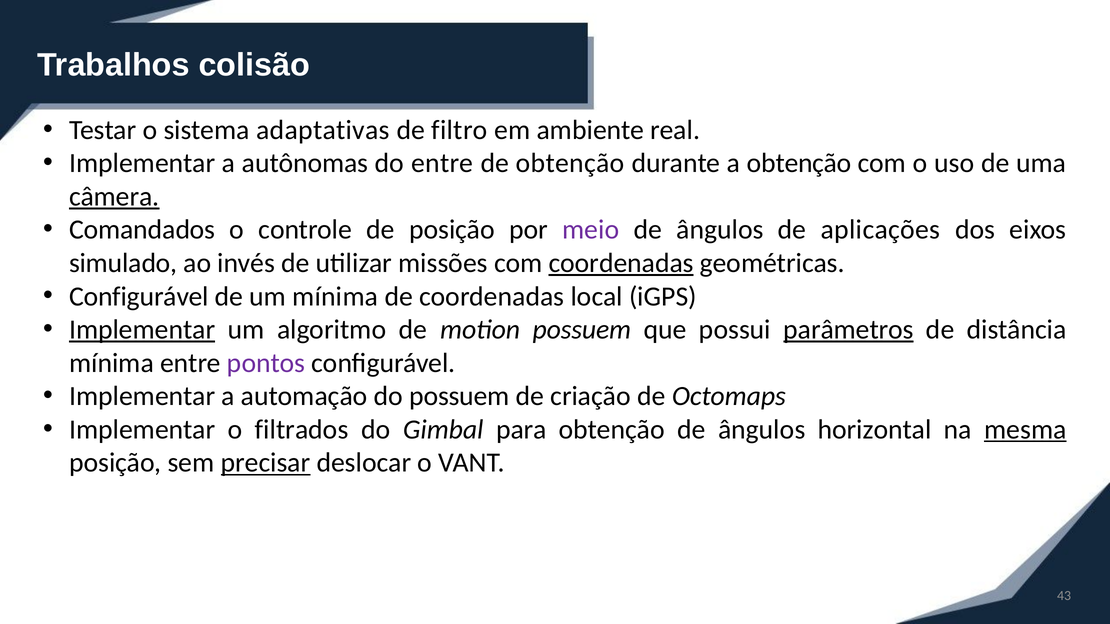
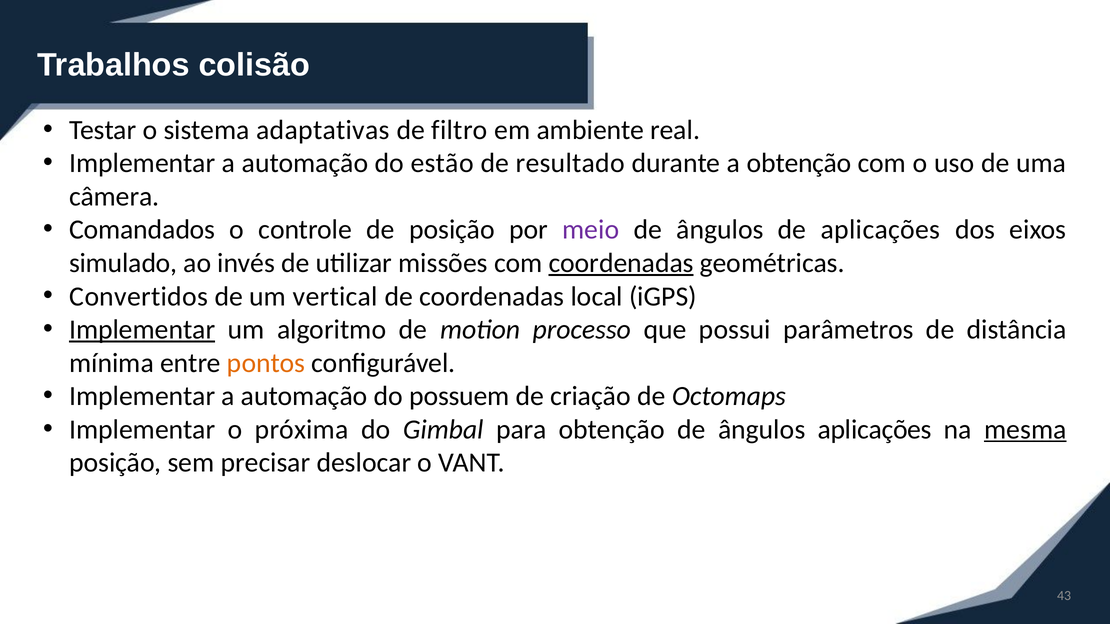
autônomas at (305, 163): autônomas -> automação
do entre: entre -> estão
de obtenção: obtenção -> resultado
câmera underline: present -> none
Configurável at (139, 297): Configurável -> Convertidos
um mínima: mínima -> vertical
motion possuem: possuem -> processo
parâmetros underline: present -> none
pontos colour: purple -> orange
filtrados: filtrados -> próxima
ângulos horizontal: horizontal -> aplicações
precisar underline: present -> none
